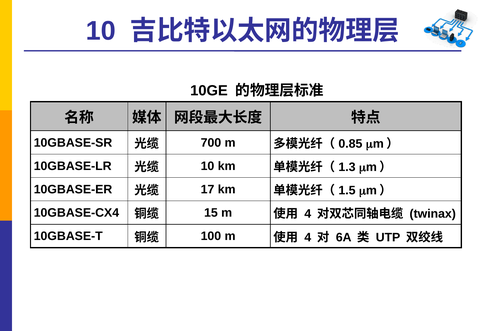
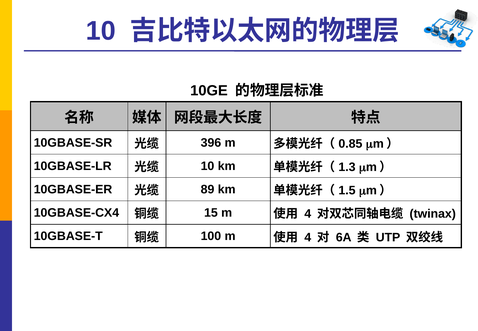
700: 700 -> 396
17: 17 -> 89
